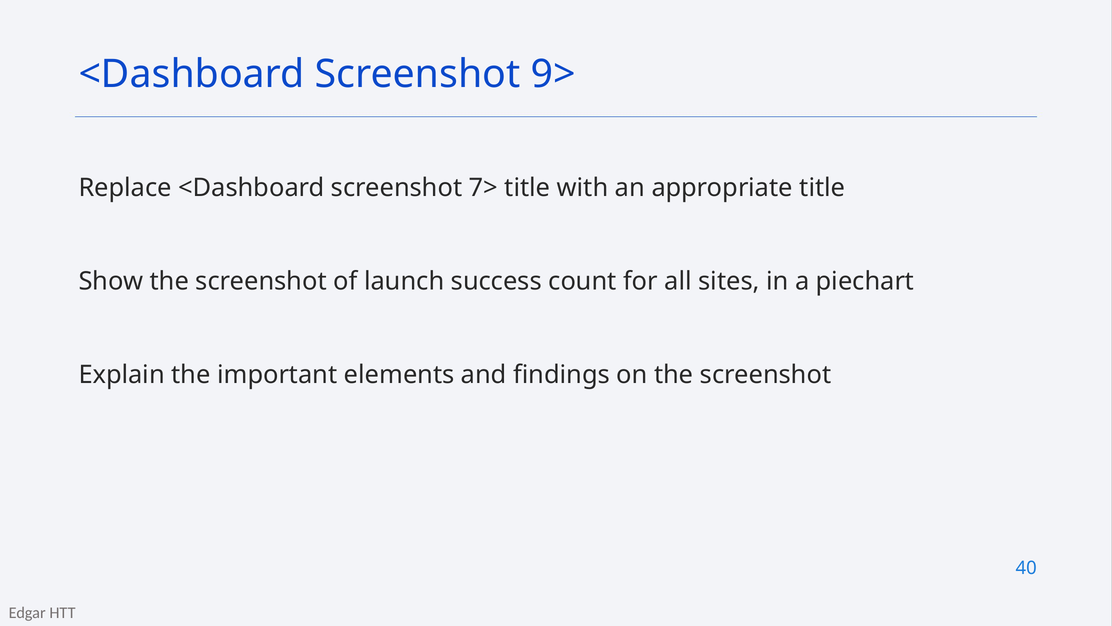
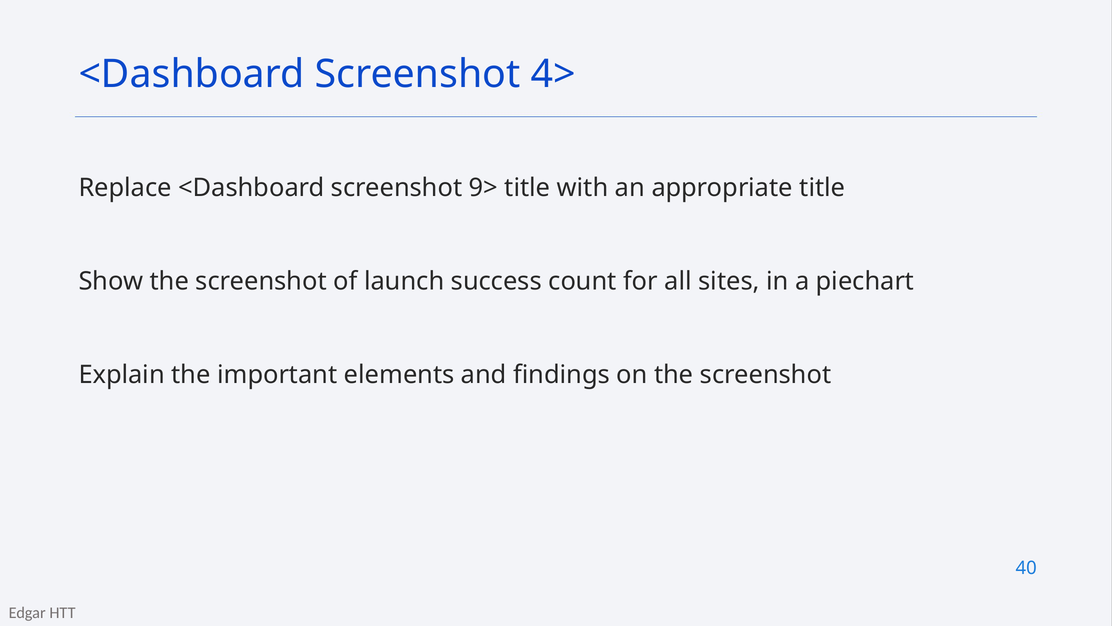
9>: 9> -> 4>
7>: 7> -> 9>
